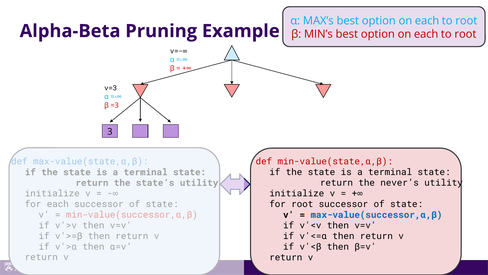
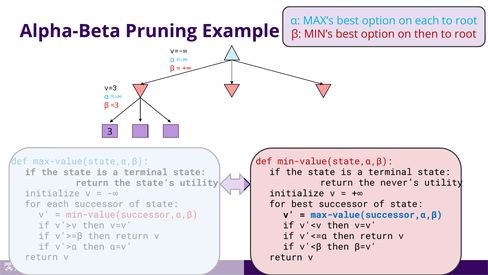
each at (426, 34): each -> then
for root: root -> best
